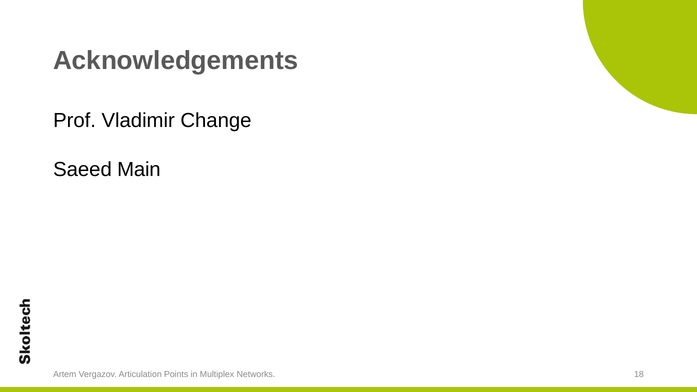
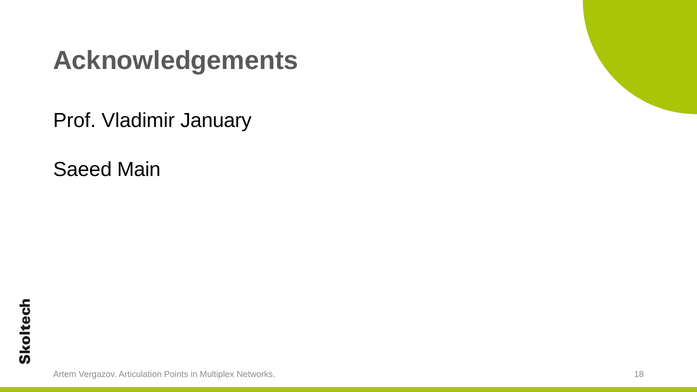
Change: Change -> January
